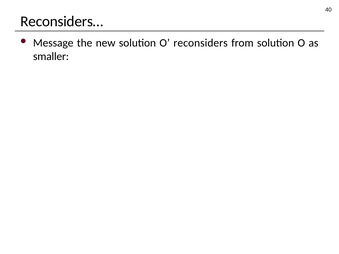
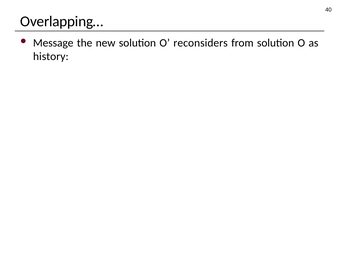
Reconsiders…: Reconsiders… -> Overlapping…
smaller: smaller -> history
